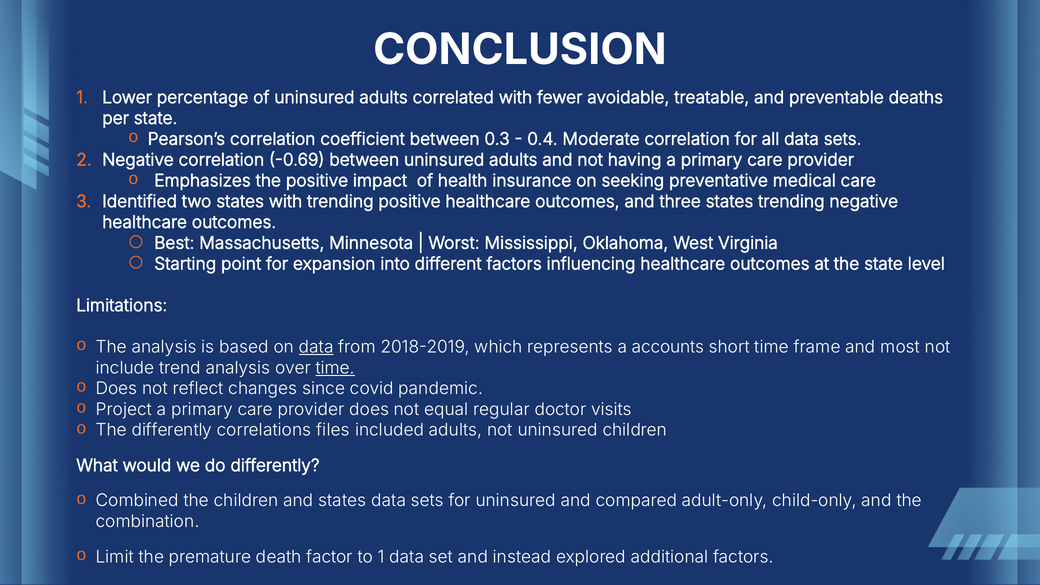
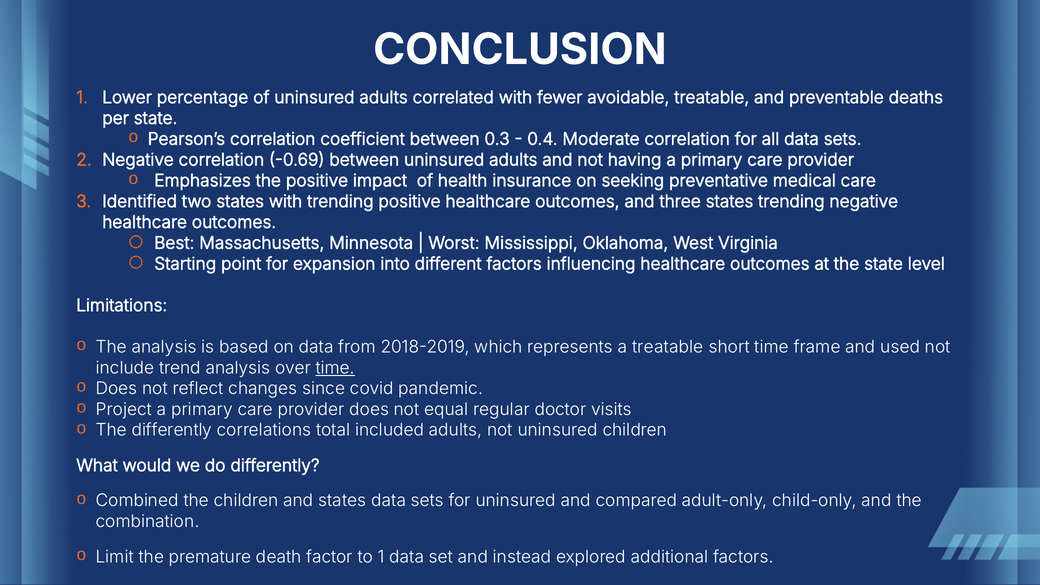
data at (316, 347) underline: present -> none
a accounts: accounts -> treatable
most: most -> used
files: files -> total
